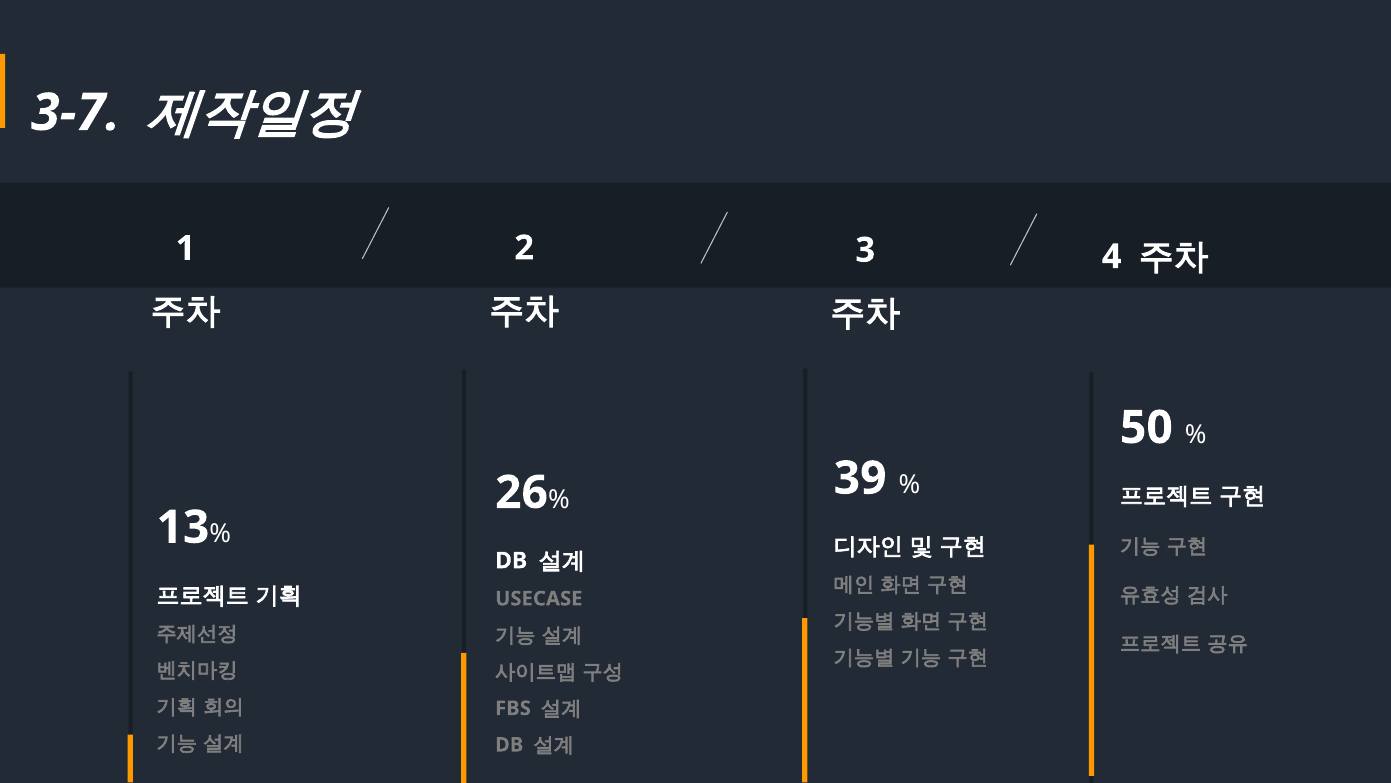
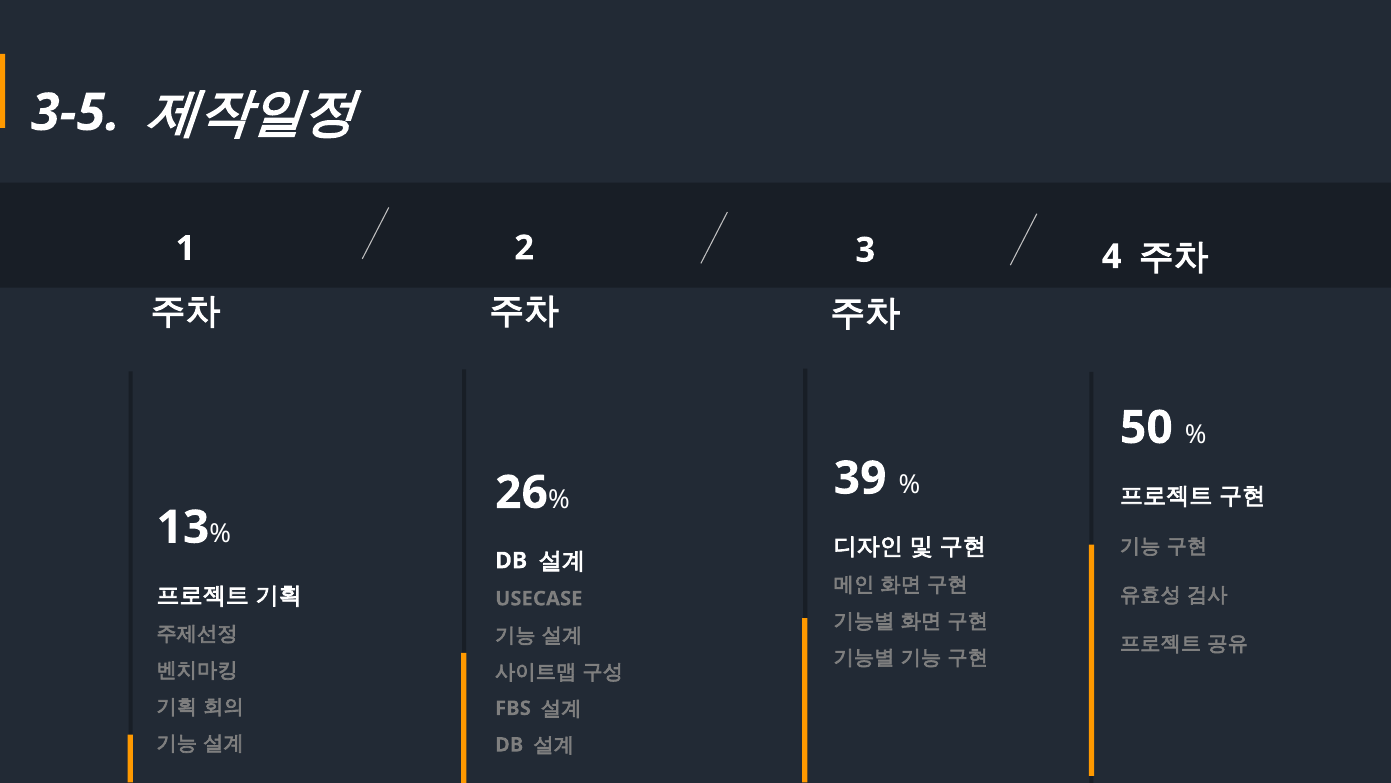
3-7: 3-7 -> 3-5
